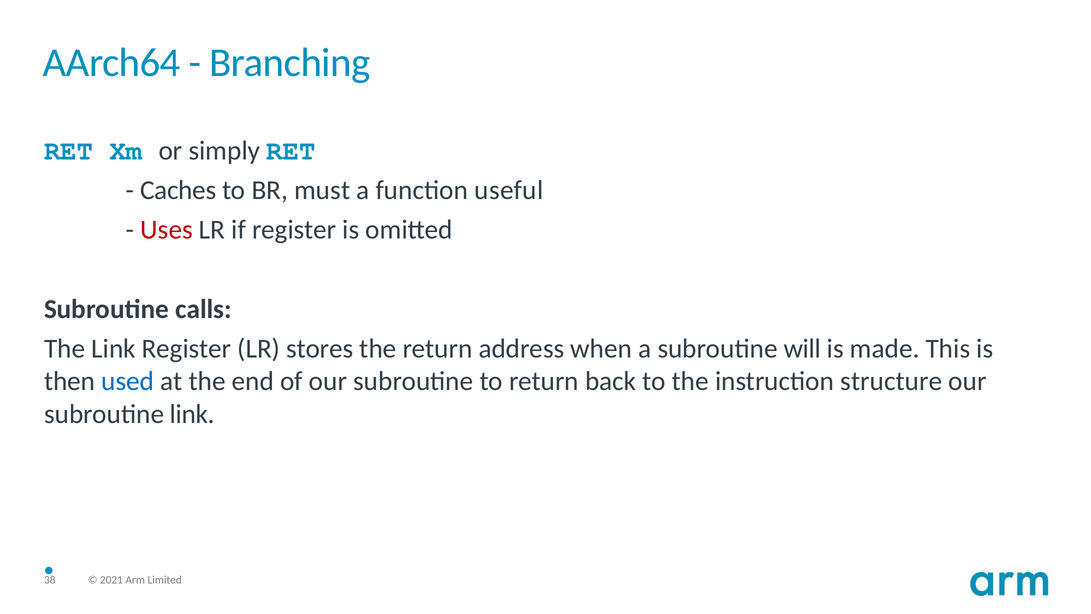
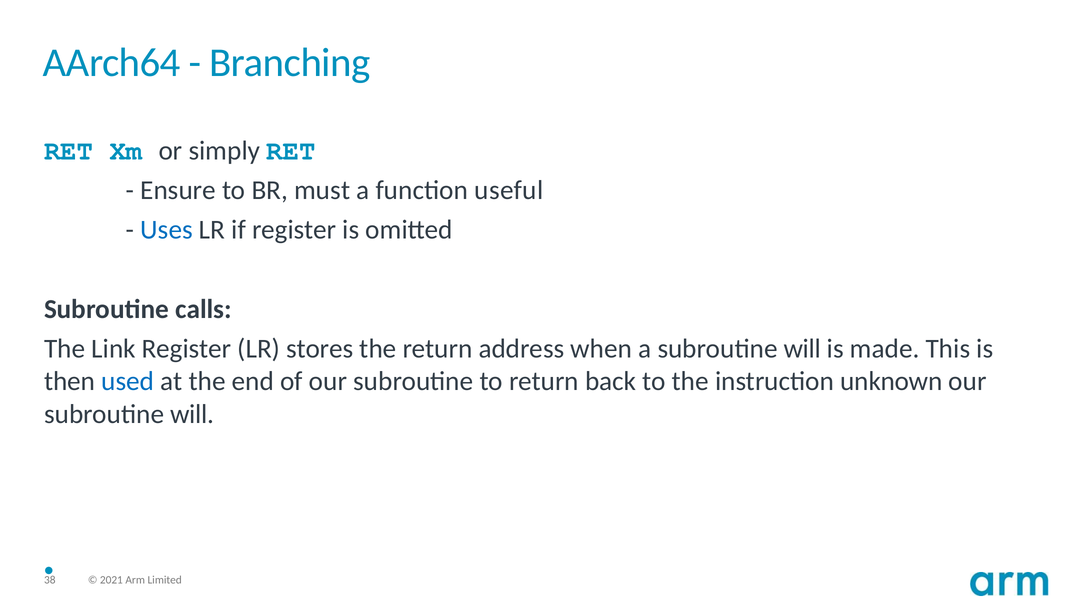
Caches: Caches -> Ensure
Uses colour: red -> blue
structure: structure -> unknown
link at (192, 414): link -> will
